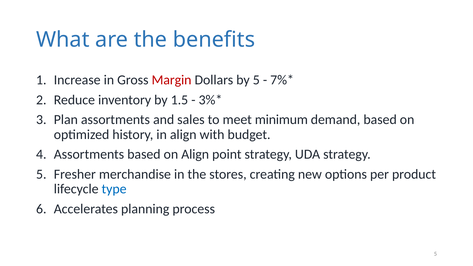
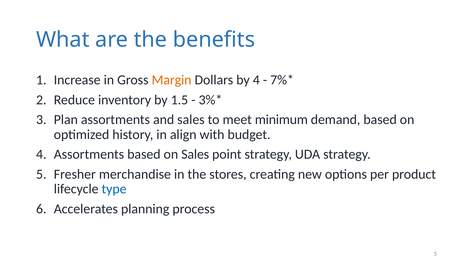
Margin colour: red -> orange
by 5: 5 -> 4
on Align: Align -> Sales
